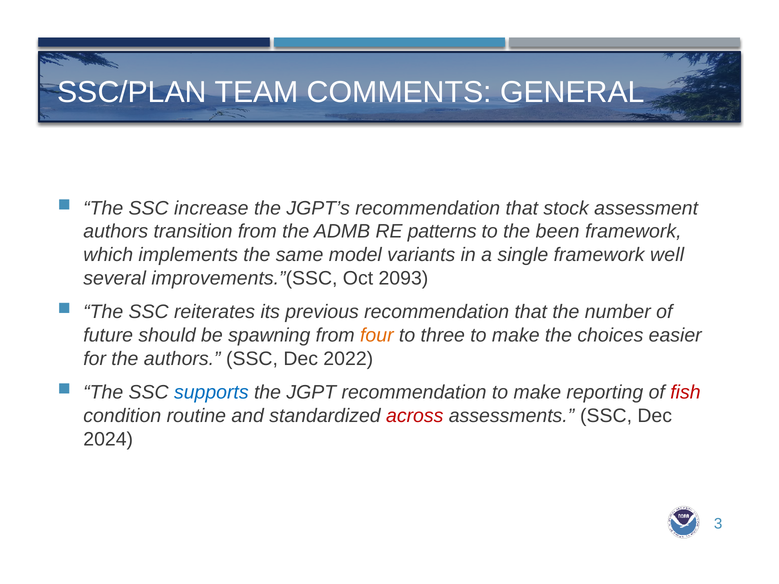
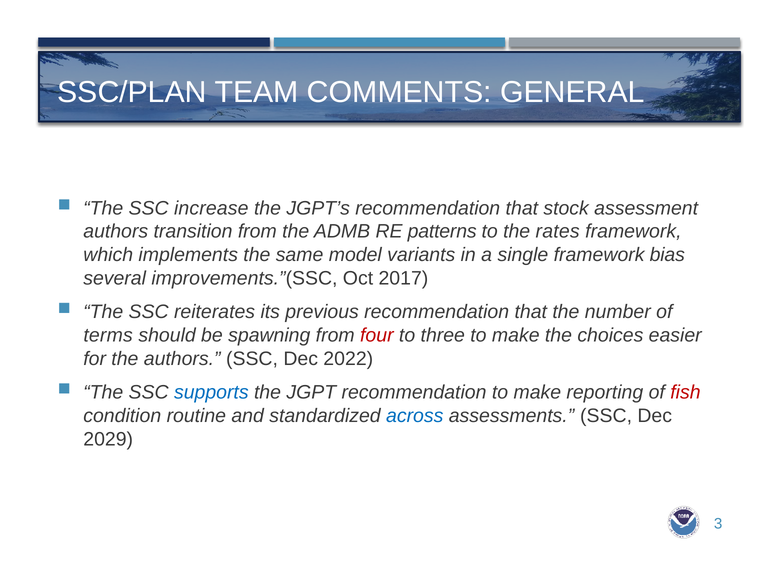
been: been -> rates
well: well -> bias
2093: 2093 -> 2017
future: future -> terms
four colour: orange -> red
across colour: red -> blue
2024: 2024 -> 2029
